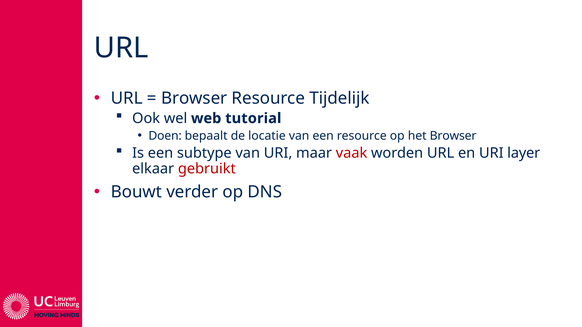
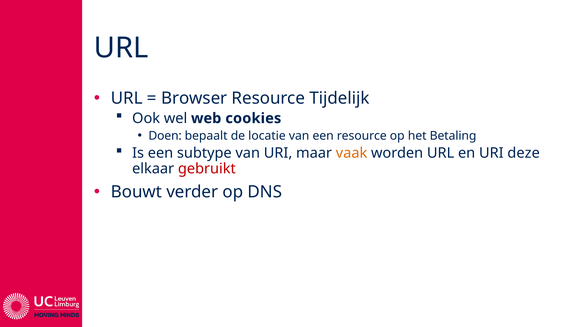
tutorial: tutorial -> cookies
het Browser: Browser -> Betaling
vaak colour: red -> orange
layer: layer -> deze
